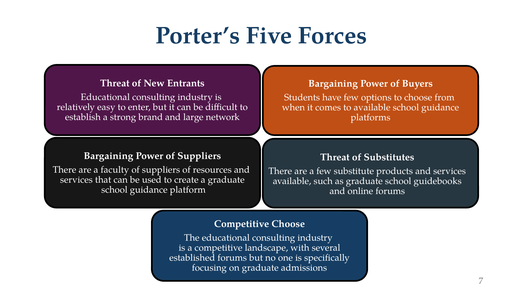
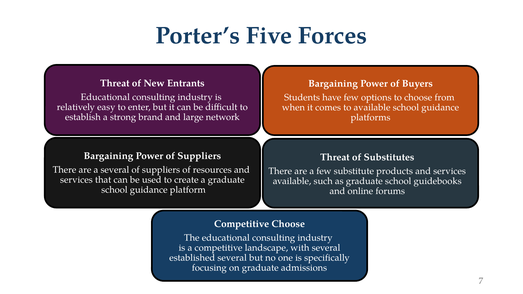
a faculty: faculty -> several
established forums: forums -> several
